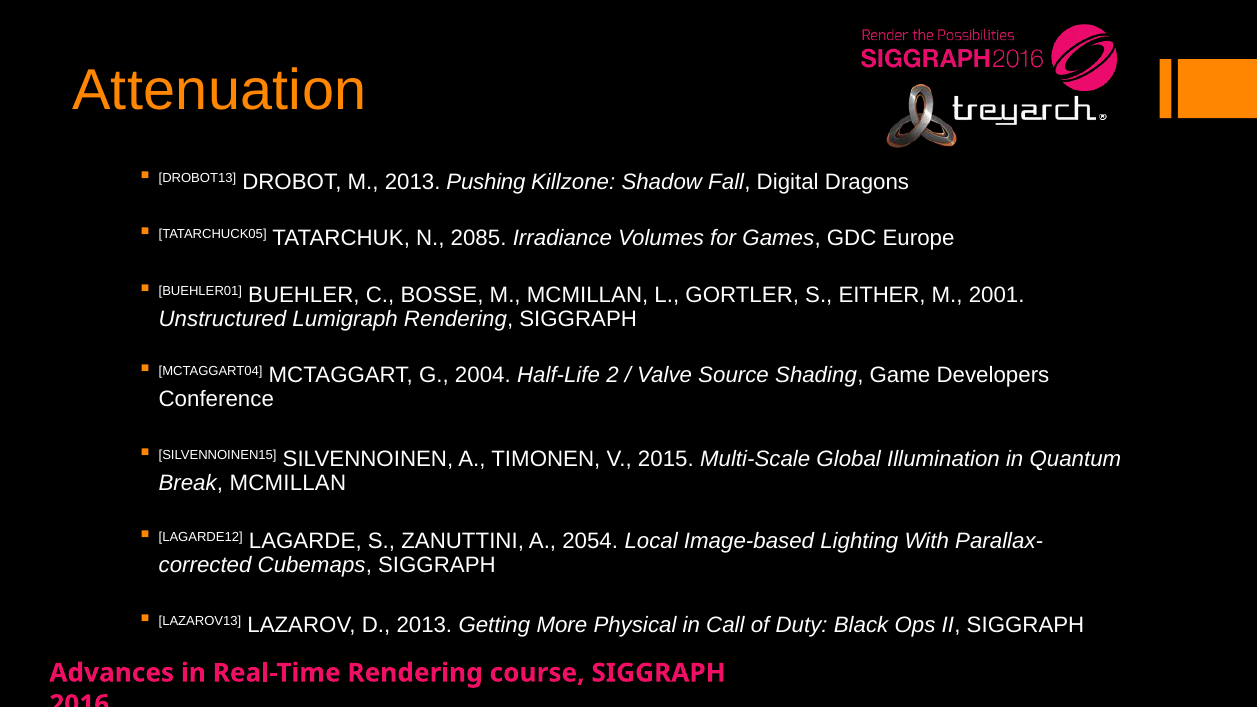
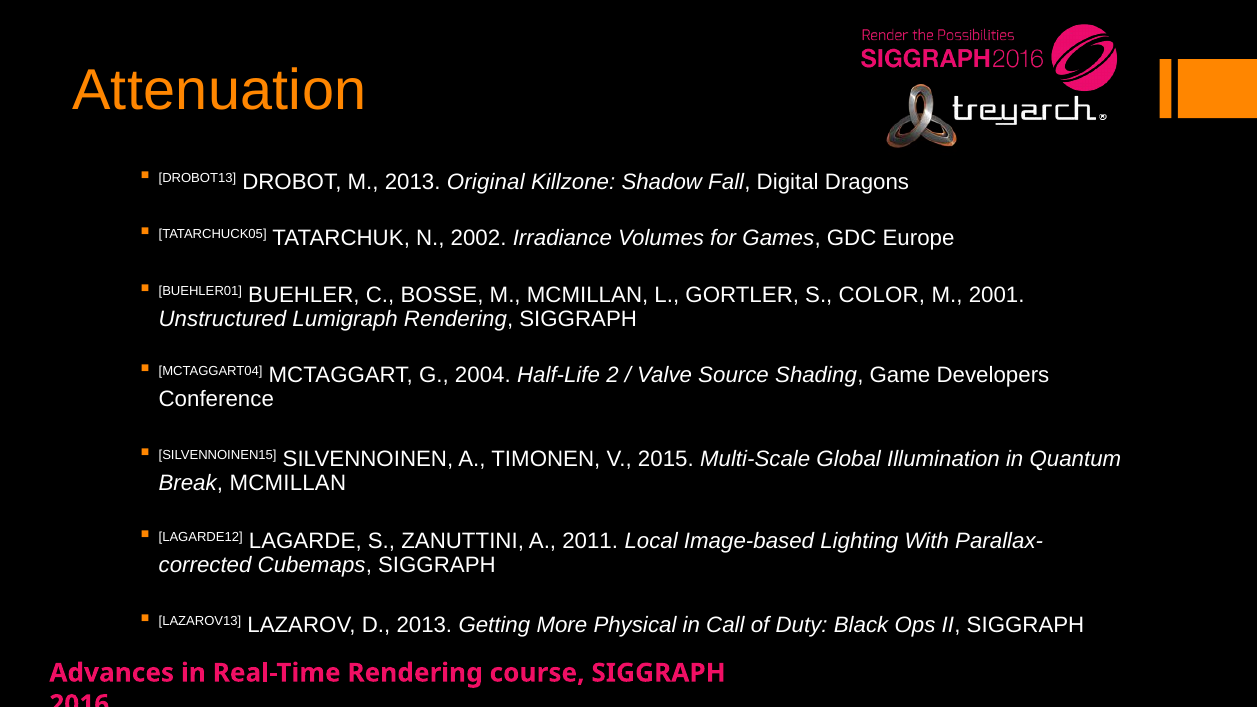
Pushing: Pushing -> Original
2085: 2085 -> 2002
EITHER: EITHER -> COLOR
2054: 2054 -> 2011
